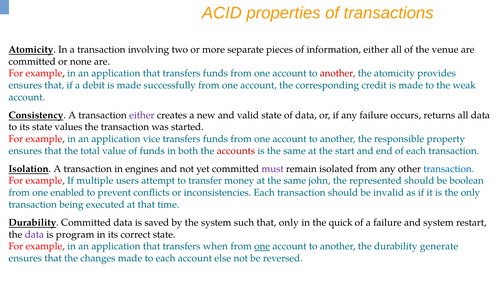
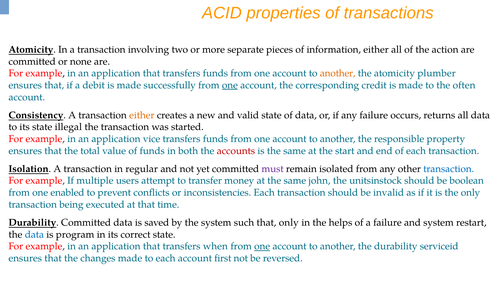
venue: venue -> action
another at (338, 73) colour: red -> orange
provides: provides -> plumber
one at (230, 85) underline: none -> present
weak: weak -> often
either at (142, 115) colour: purple -> orange
values: values -> illegal
engines: engines -> regular
represented: represented -> unitsinstock
quick: quick -> helps
data at (34, 235) colour: purple -> blue
generate: generate -> serviceid
else: else -> first
